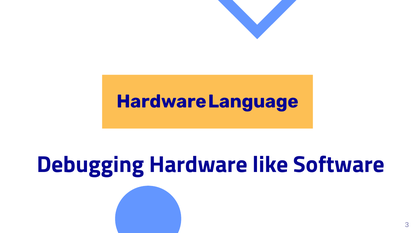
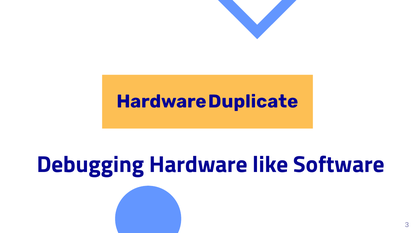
Language: Language -> Duplicate
